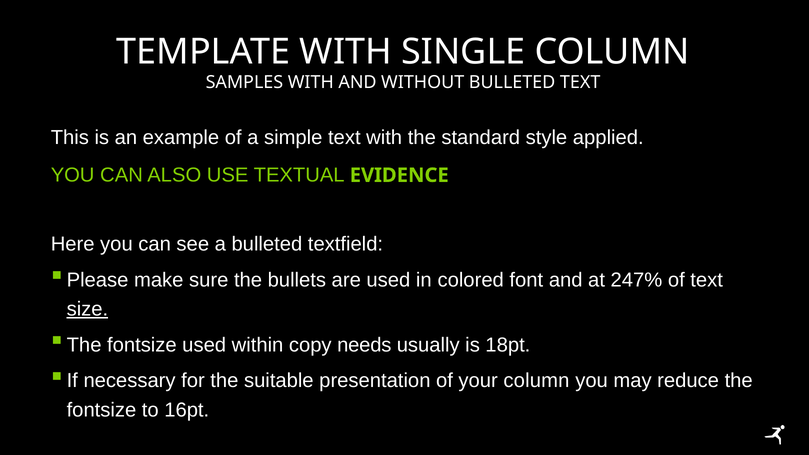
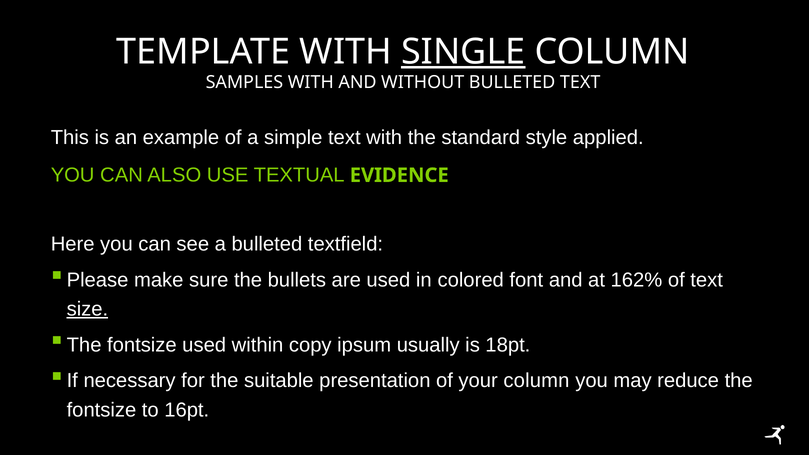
SINGLE underline: none -> present
247%: 247% -> 162%
needs: needs -> ipsum
